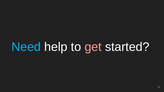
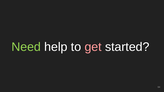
Need colour: light blue -> light green
